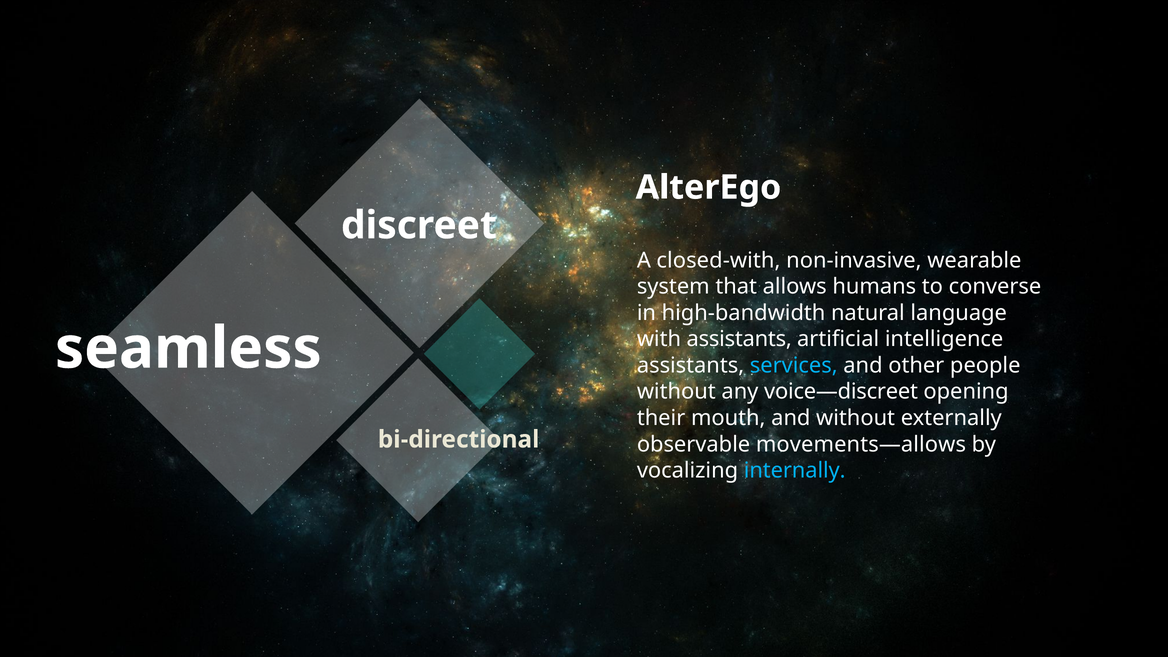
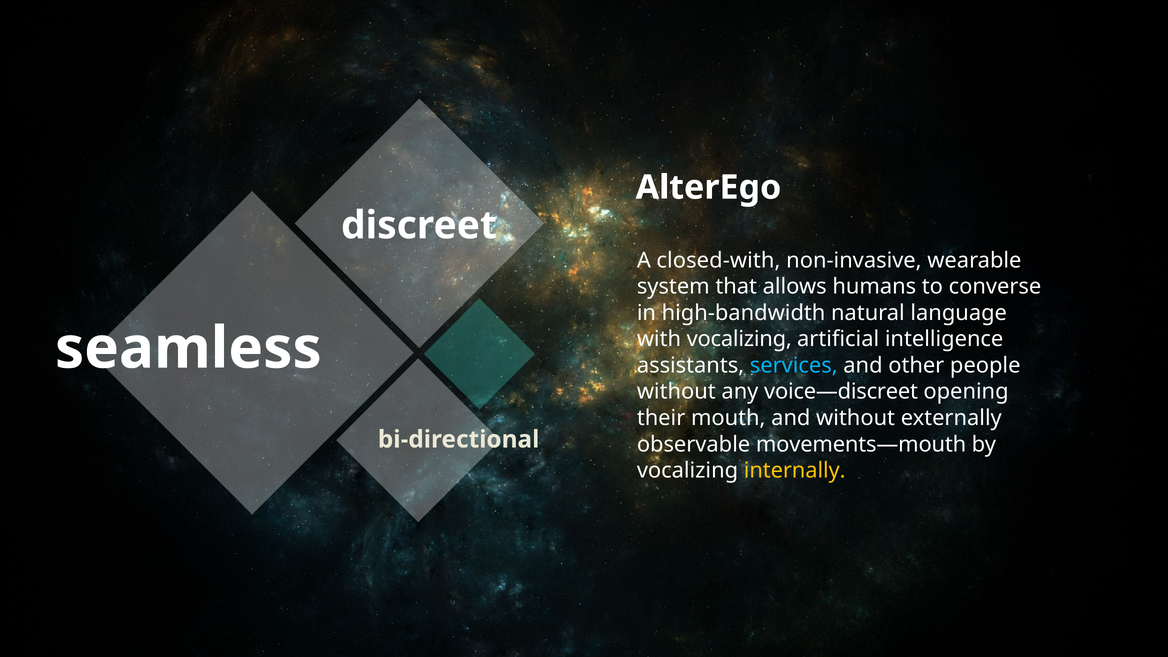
with assistants: assistants -> vocalizing
movements—allows: movements—allows -> movements—mouth
internally colour: light blue -> yellow
